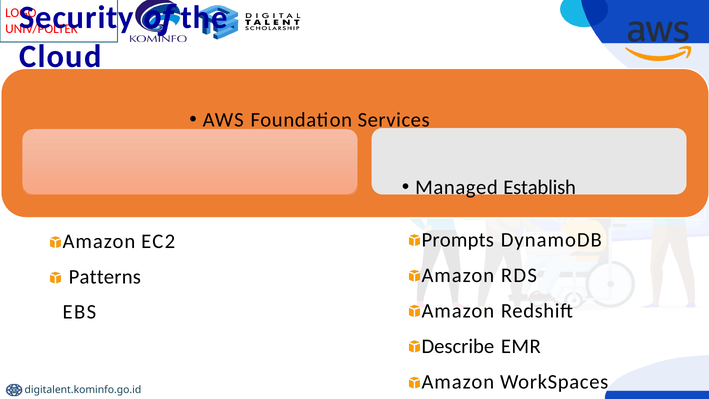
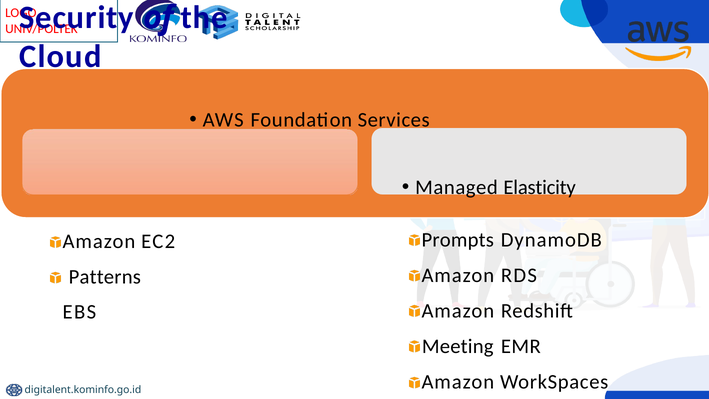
Establish: Establish -> Elasticity
Describe: Describe -> Meeting
